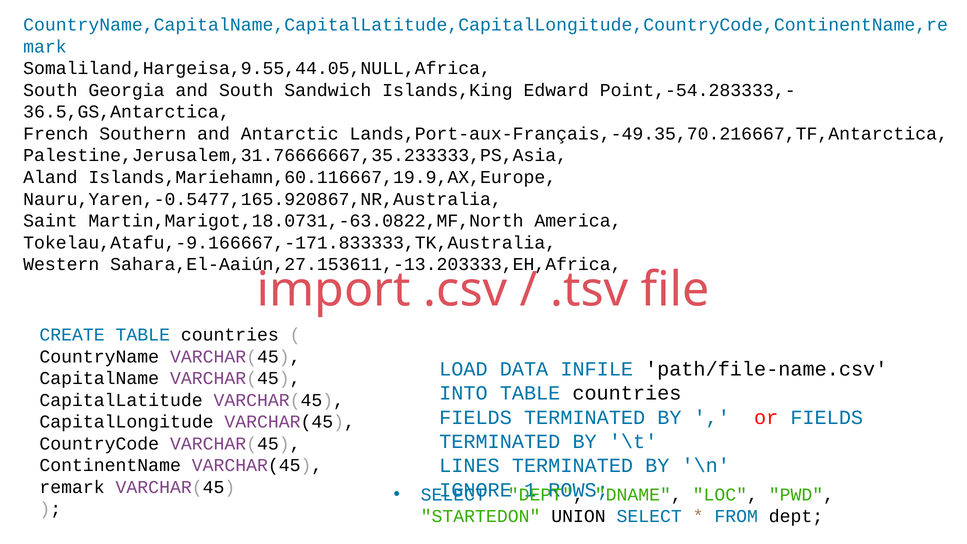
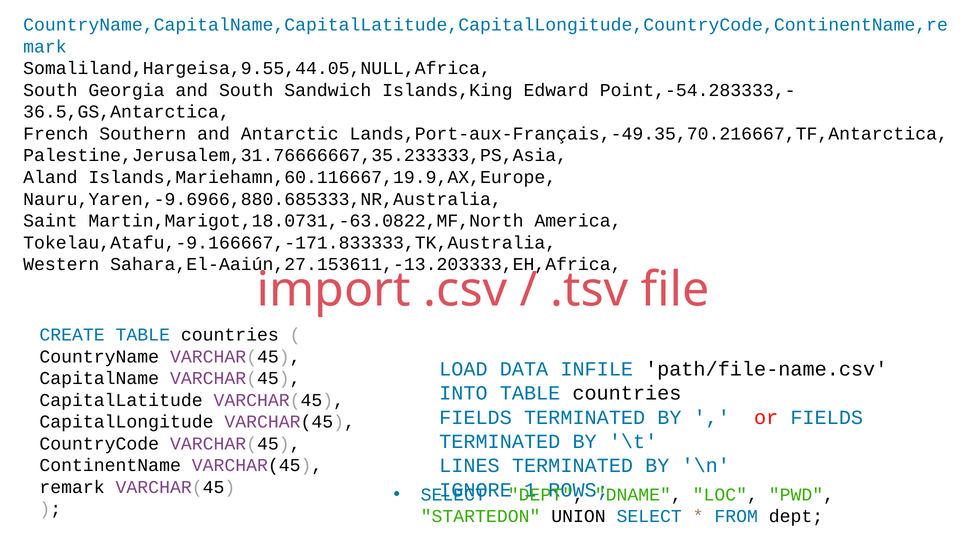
Nauru,Yaren,-0.5477,165.920867,NR,Australia: Nauru,Yaren,-0.5477,165.920867,NR,Australia -> Nauru,Yaren,-9.6966,880.685333,NR,Australia
